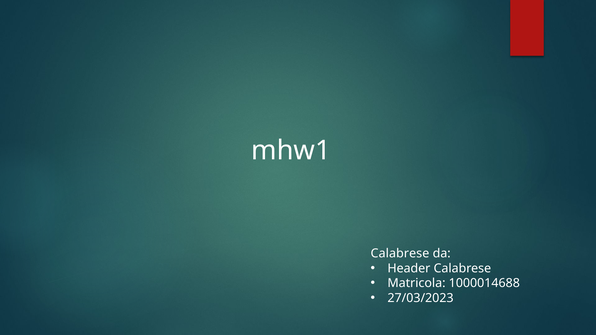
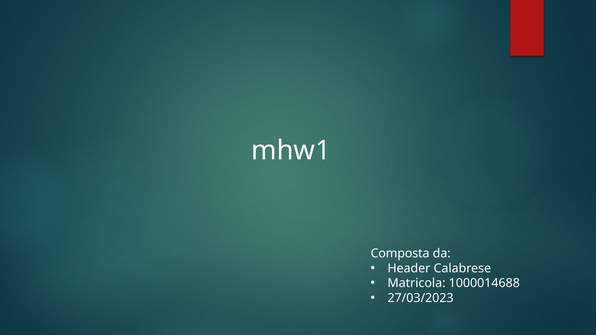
Calabrese at (400, 254): Calabrese -> Composta
